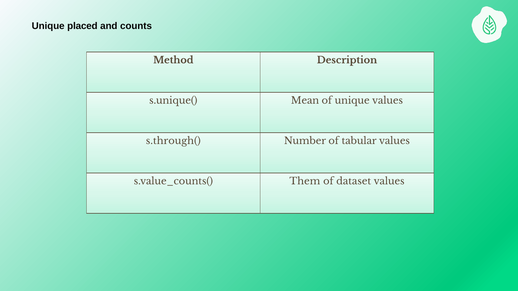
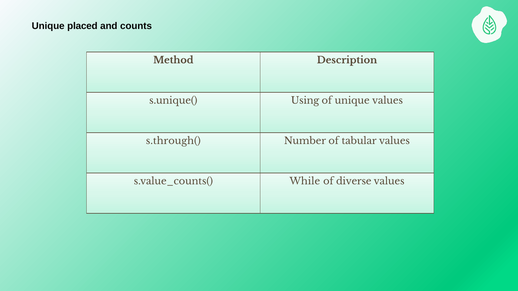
Mean: Mean -> Using
Them: Them -> While
dataset: dataset -> diverse
